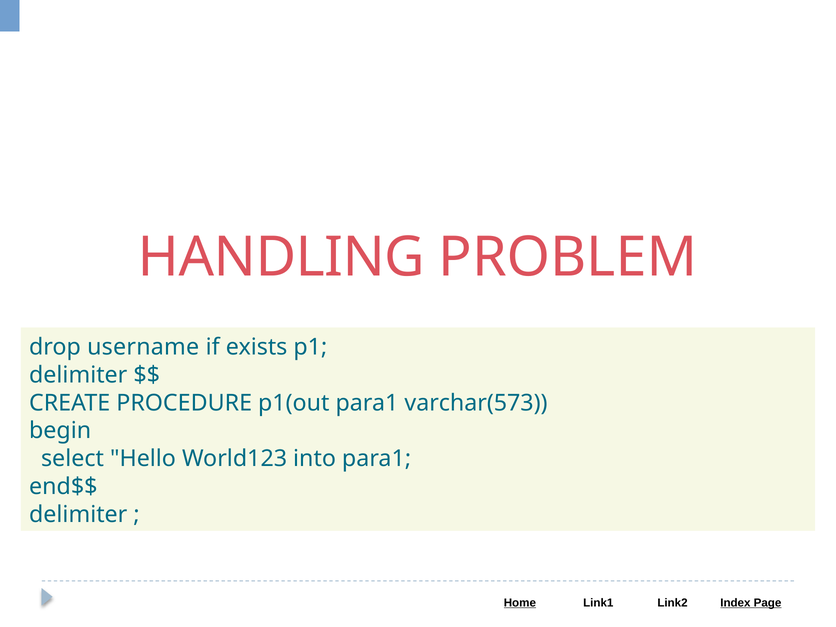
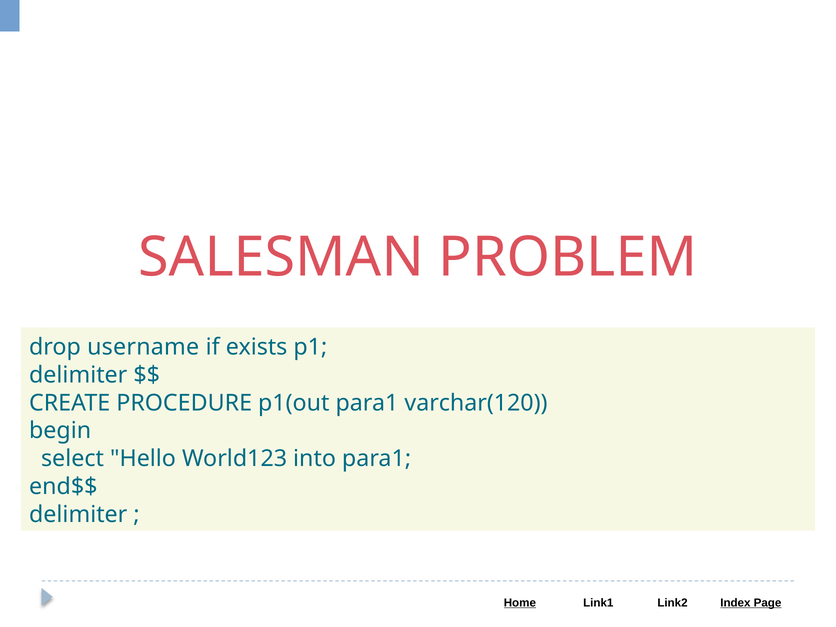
HANDLING: HANDLING -> SALESMAN
varchar(573: varchar(573 -> varchar(120
